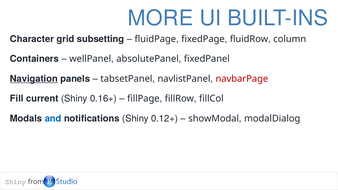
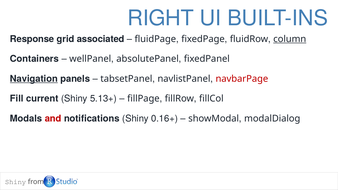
MORE: MORE -> RIGHT
Character: Character -> Response
subsetting: subsetting -> associated
column underline: none -> present
0.16+: 0.16+ -> 5.13+
and colour: blue -> red
0.12+: 0.12+ -> 0.16+
